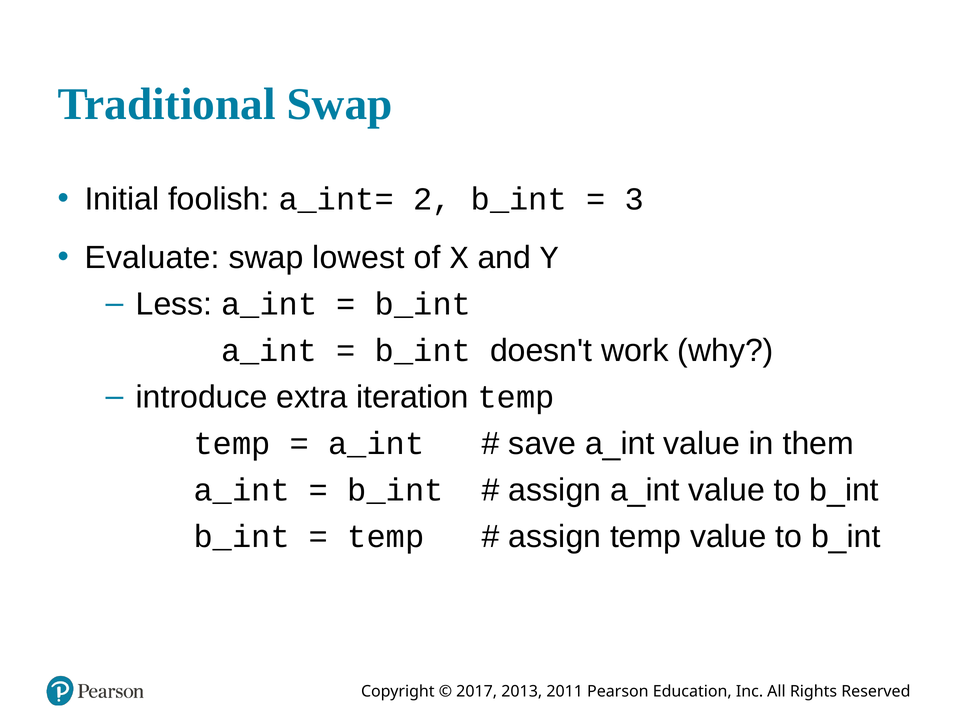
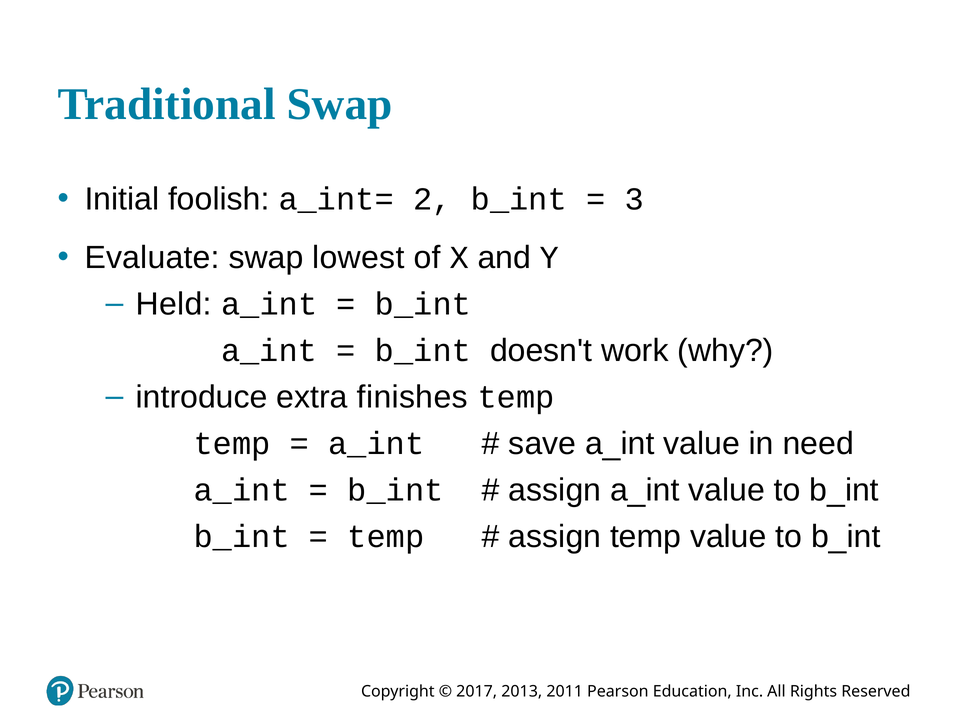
Less: Less -> Held
iteration: iteration -> finishes
them: them -> need
